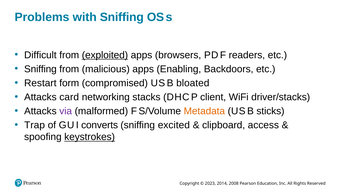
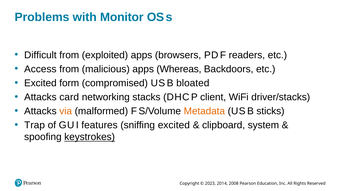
with Sniffing: Sniffing -> Monitor
exploited underline: present -> none
Sniffing at (40, 69): Sniffing -> Access
Enabling: Enabling -> Whereas
Restart at (40, 83): Restart -> Excited
via colour: purple -> orange
converts: converts -> features
access: access -> system
